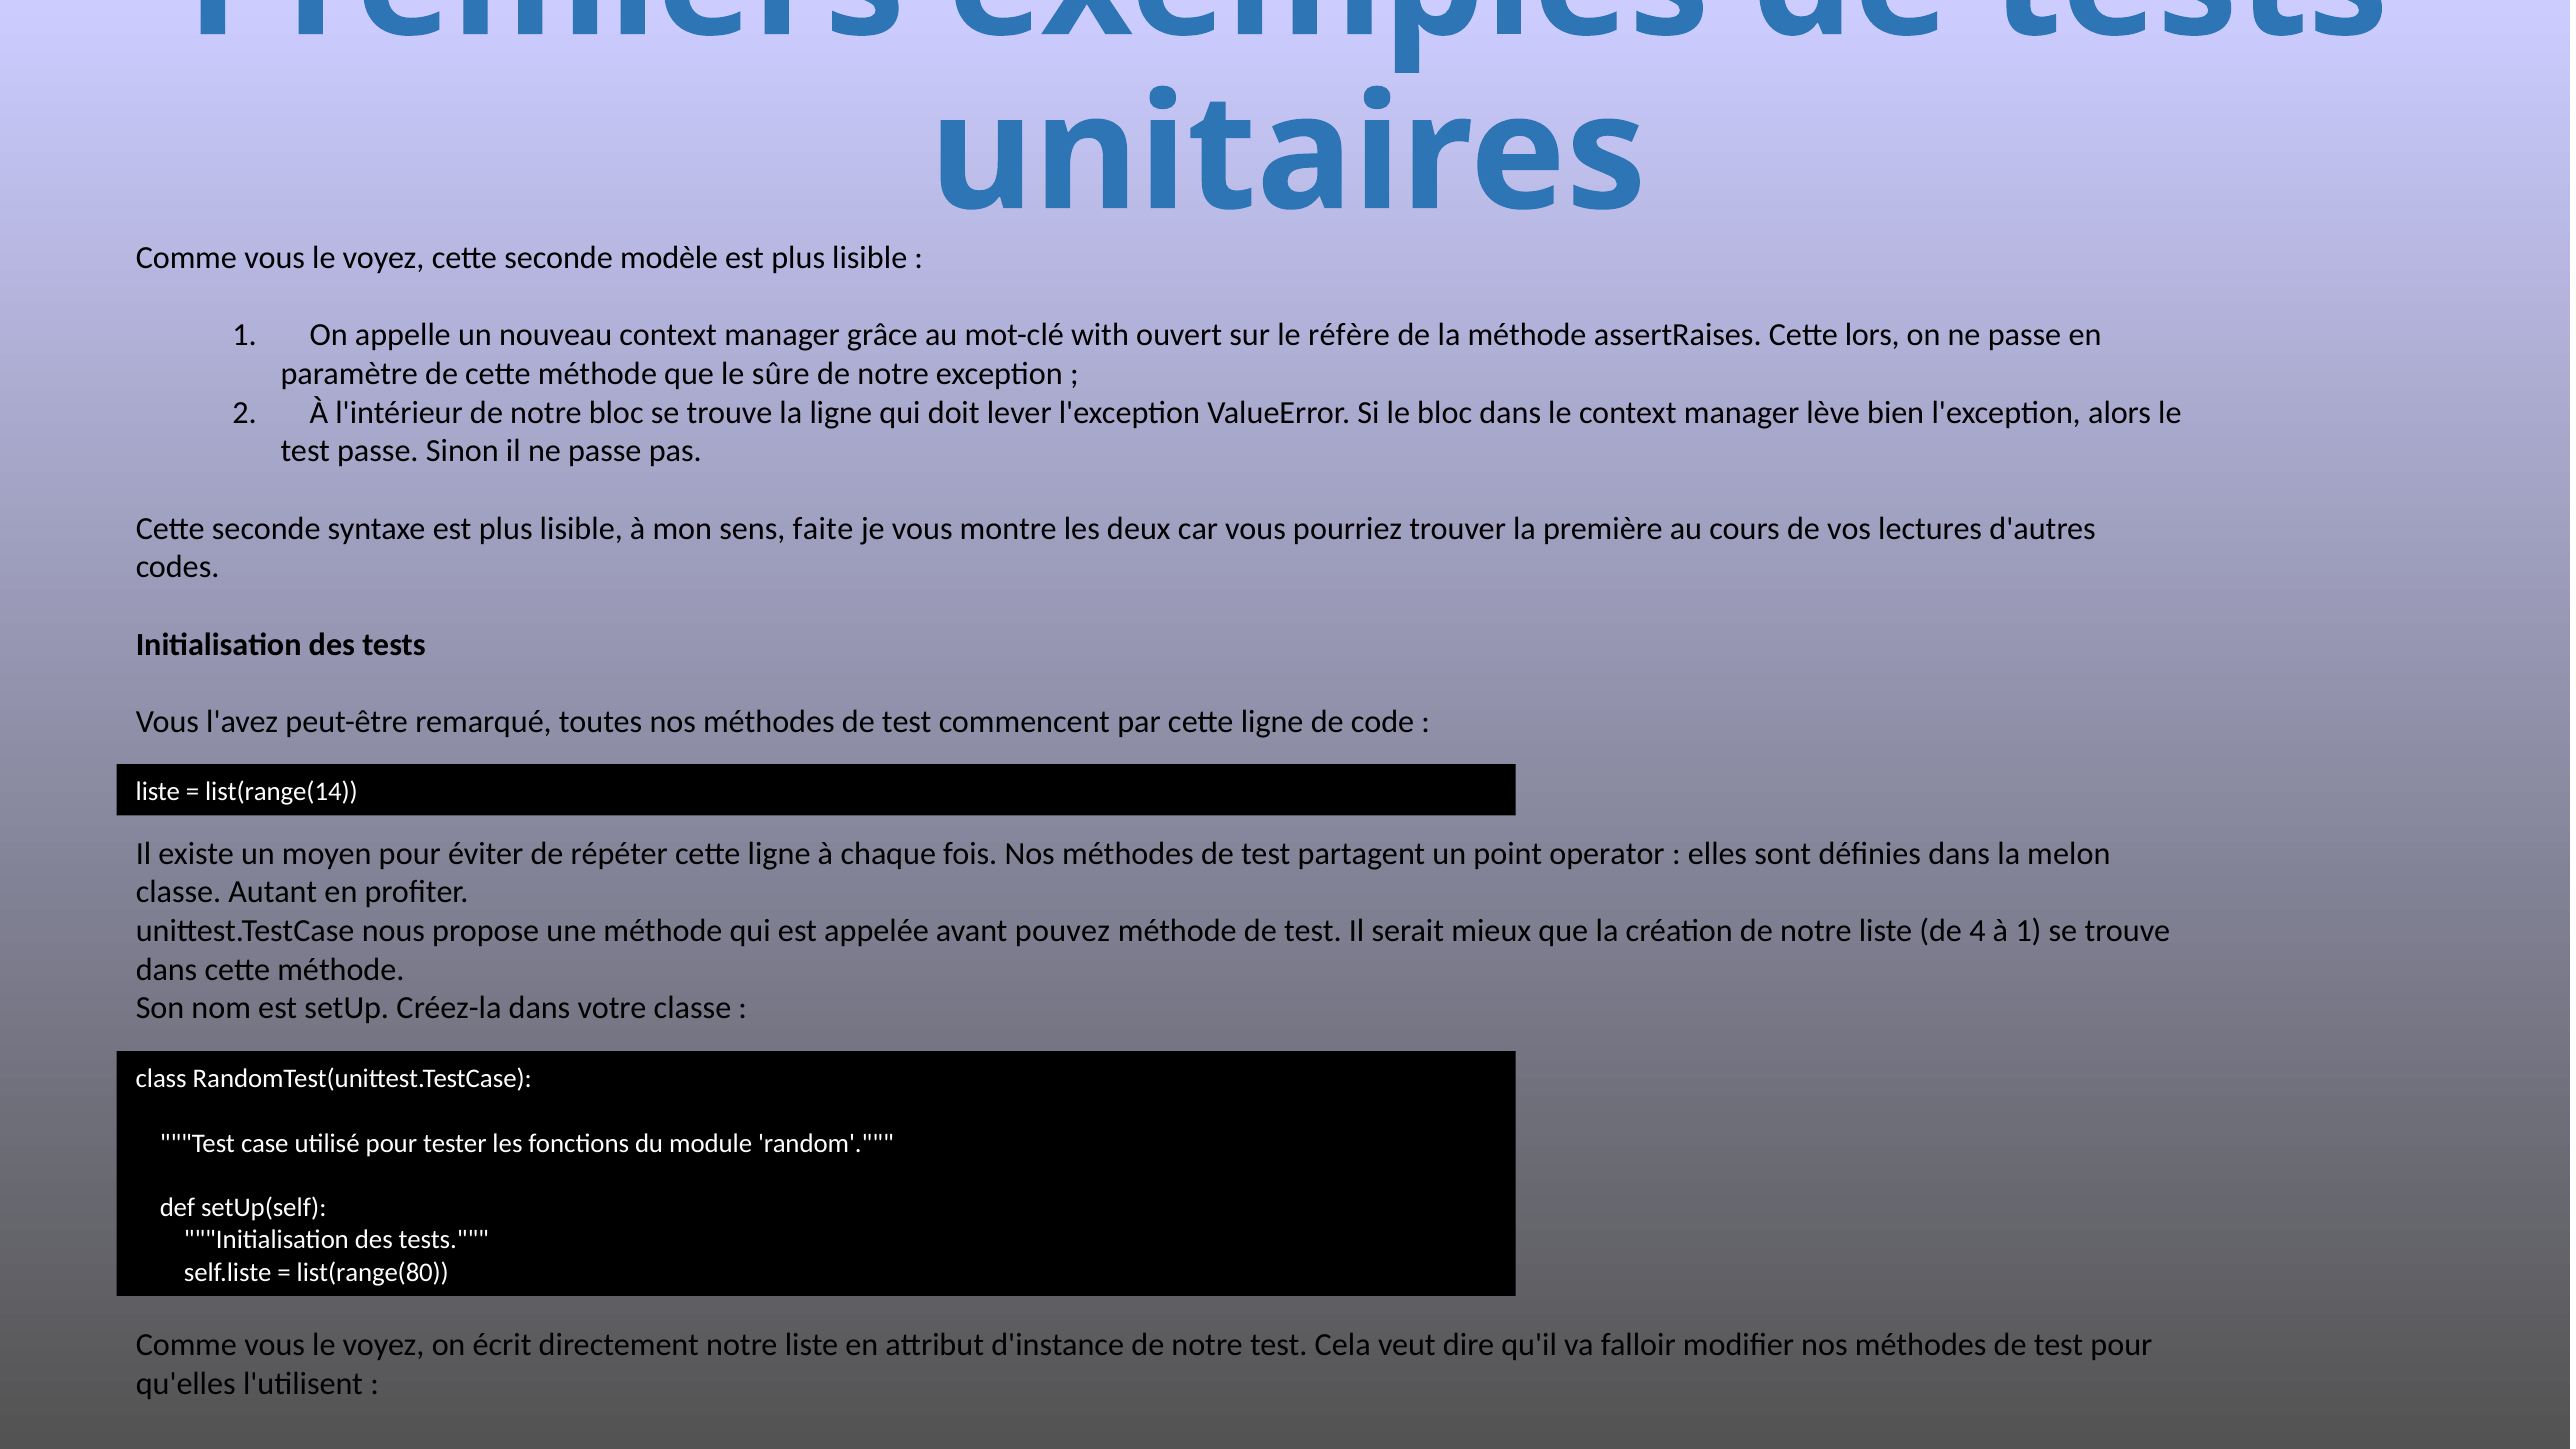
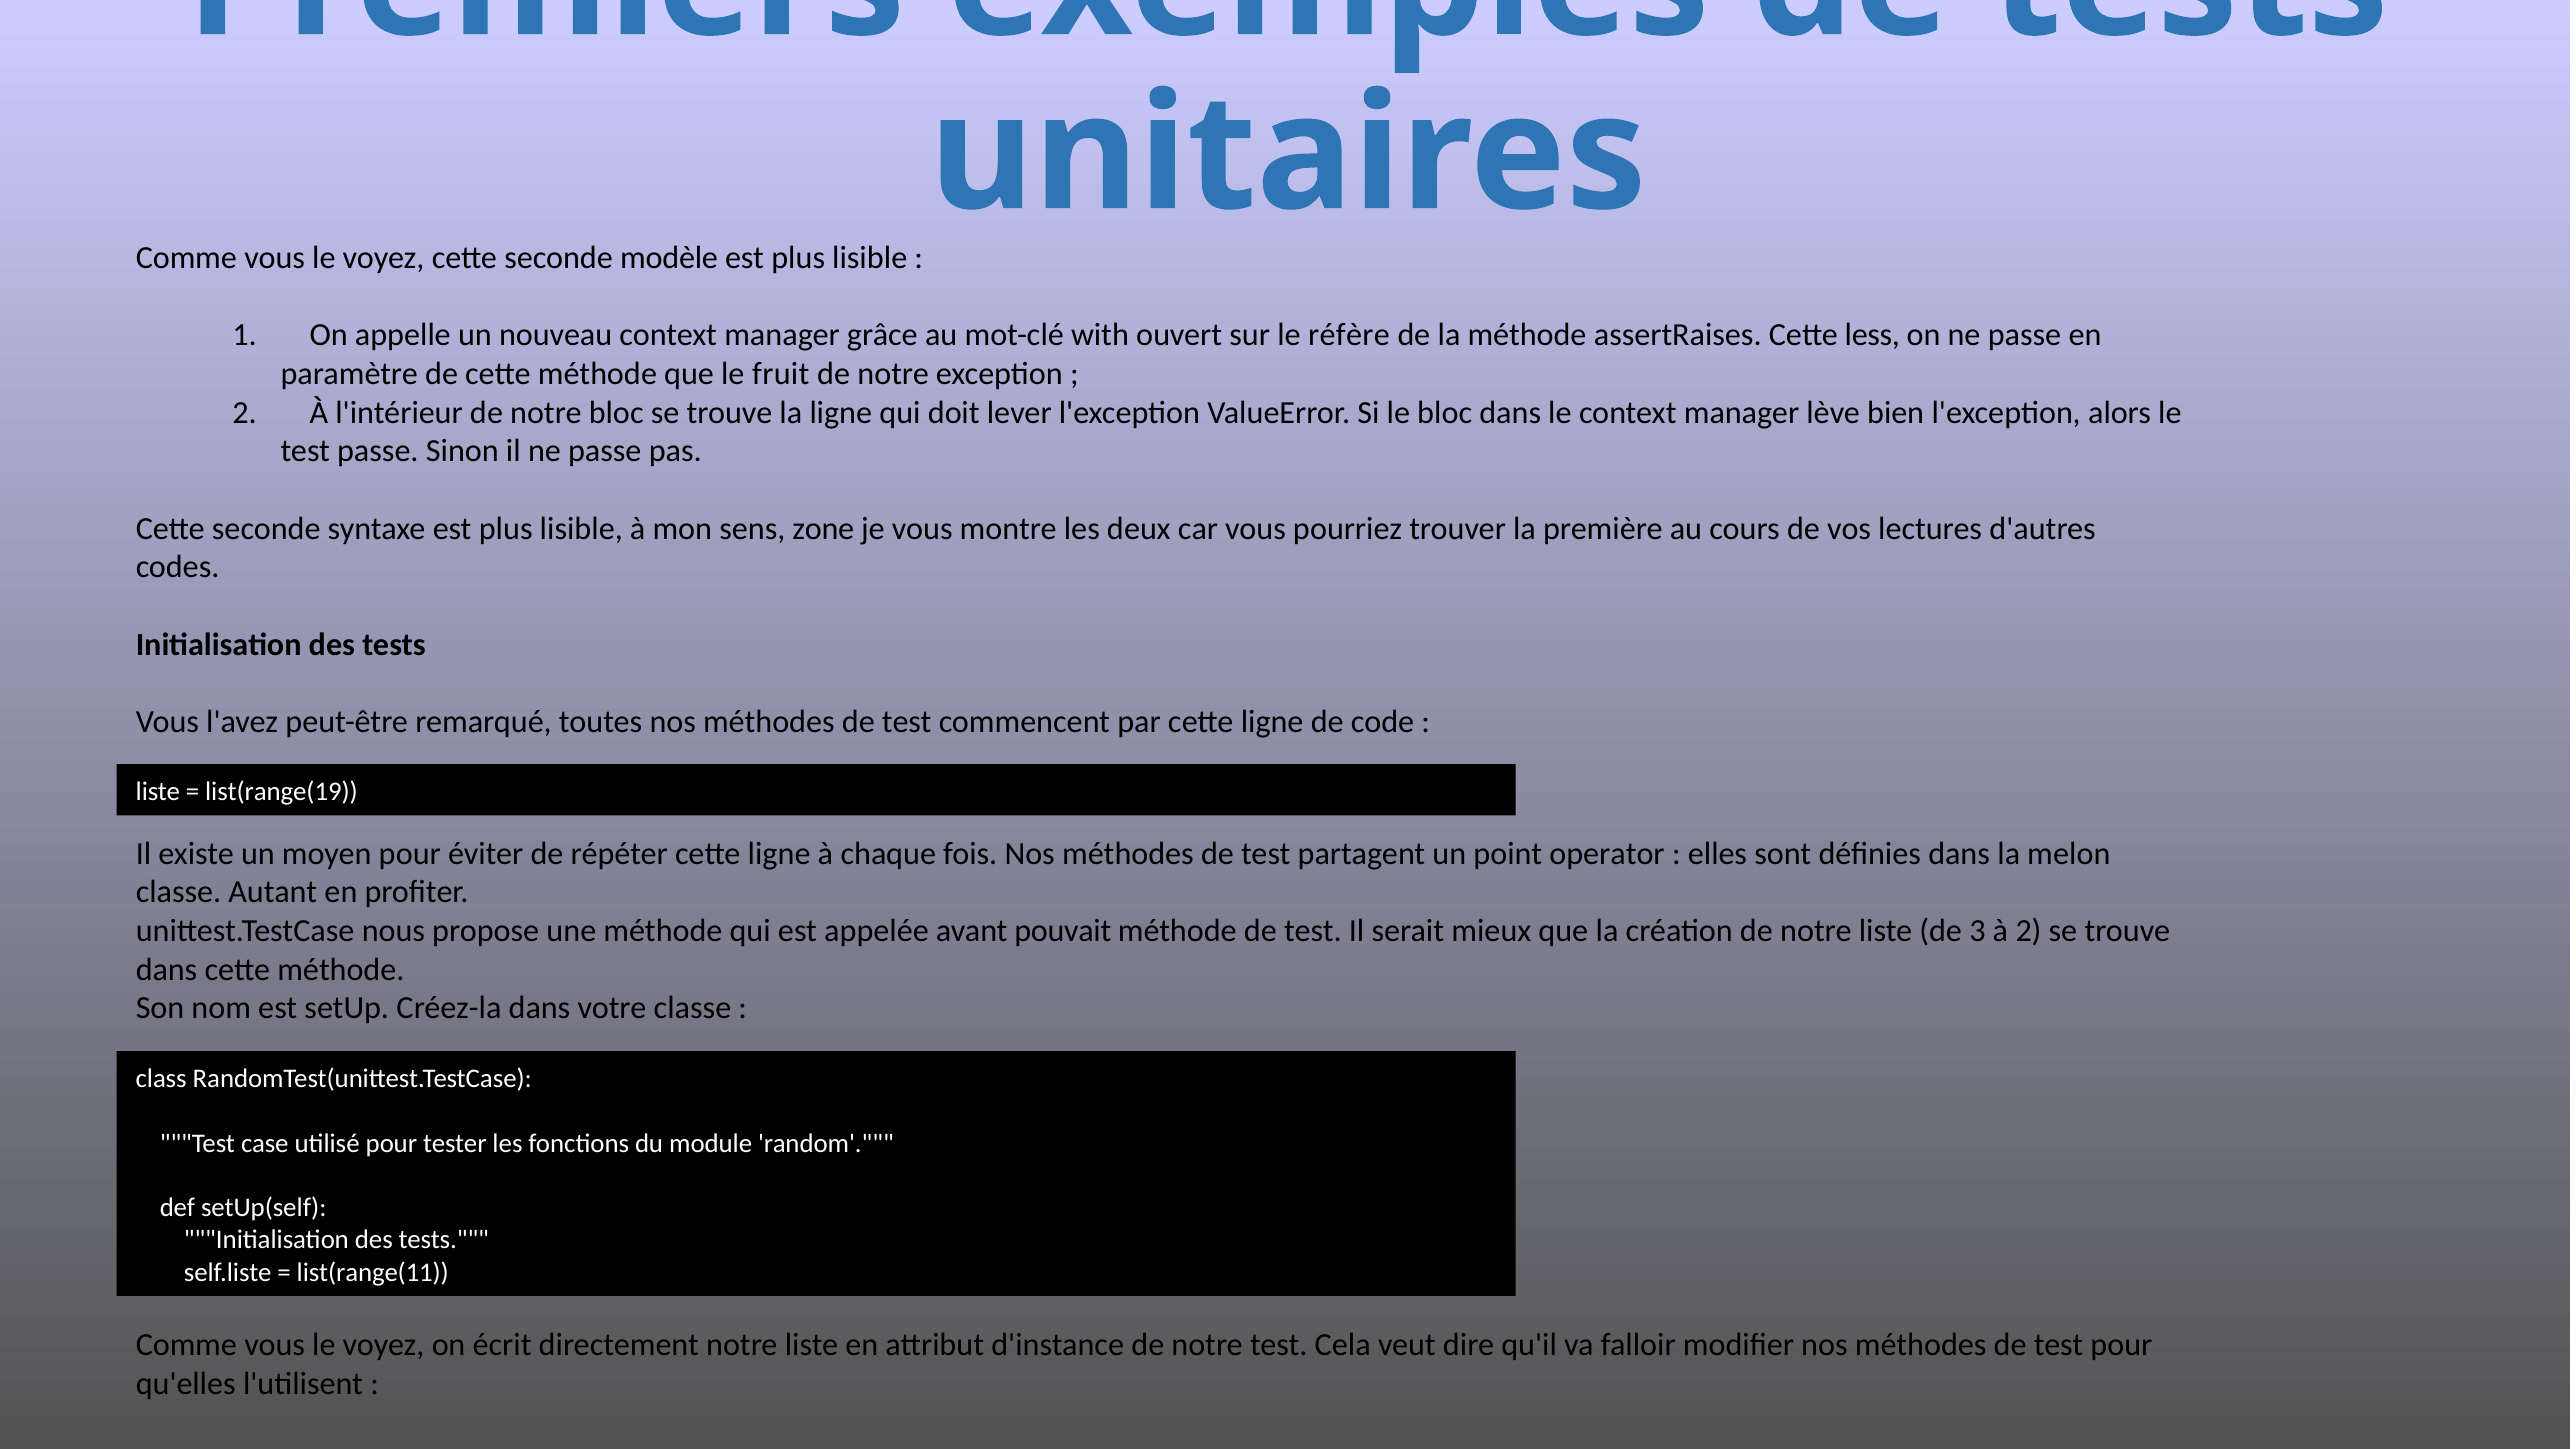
lors: lors -> less
sûre: sûre -> fruit
faite: faite -> zone
list(range(14: list(range(14 -> list(range(19
pouvez: pouvez -> pouvait
4: 4 -> 3
à 1: 1 -> 2
list(range(80: list(range(80 -> list(range(11
